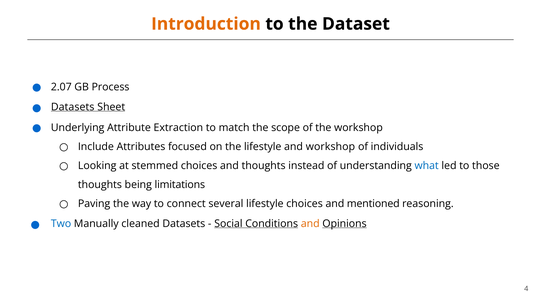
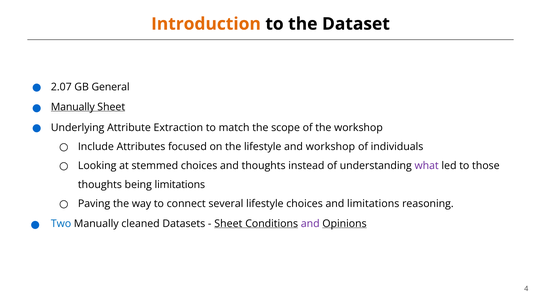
Process: Process -> General
Datasets at (73, 107): Datasets -> Manually
what colour: blue -> purple
and mentioned: mentioned -> limitations
Social at (228, 223): Social -> Sheet
and at (310, 223) colour: orange -> purple
